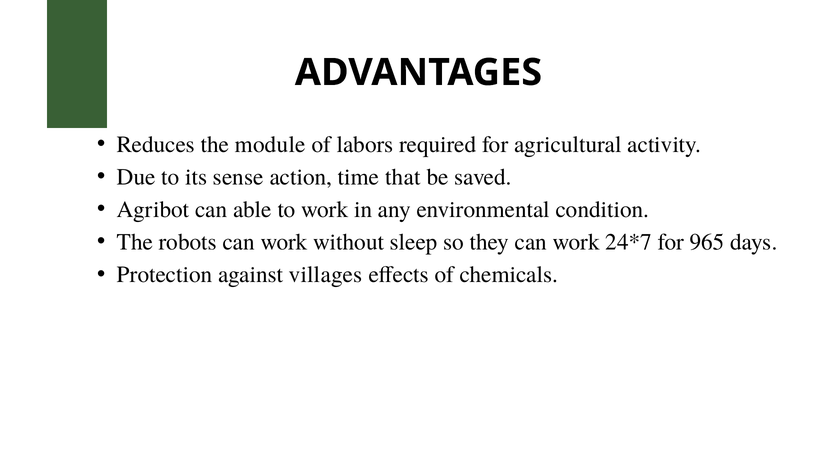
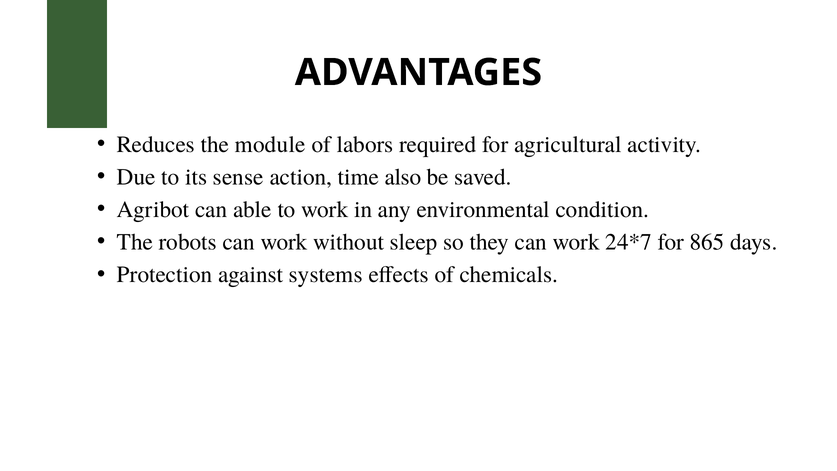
that: that -> also
965: 965 -> 865
villages: villages -> systems
